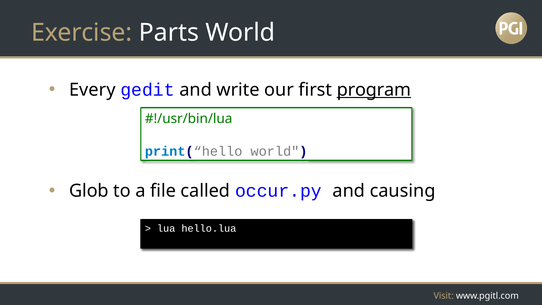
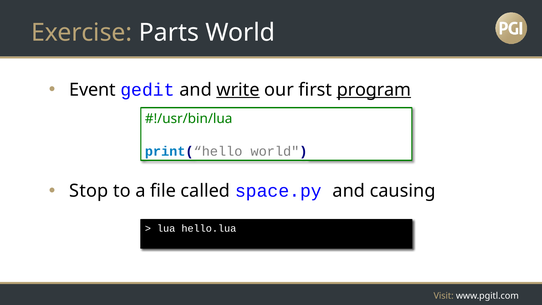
Every: Every -> Event
write underline: none -> present
Glob: Glob -> Stop
occur.py: occur.py -> space.py
